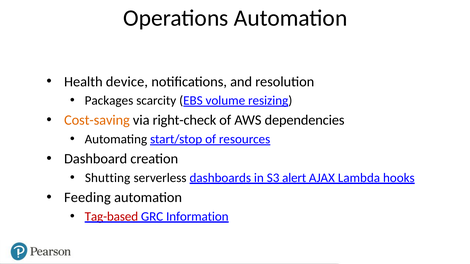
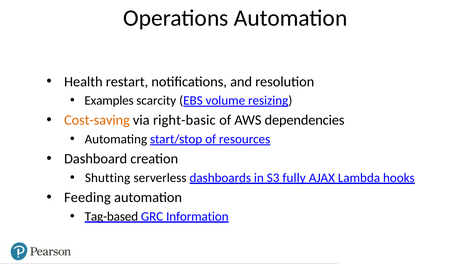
device: device -> restart
Packages: Packages -> Examples
right-check: right-check -> right-basic
alert: alert -> fully
Tag-based colour: red -> black
